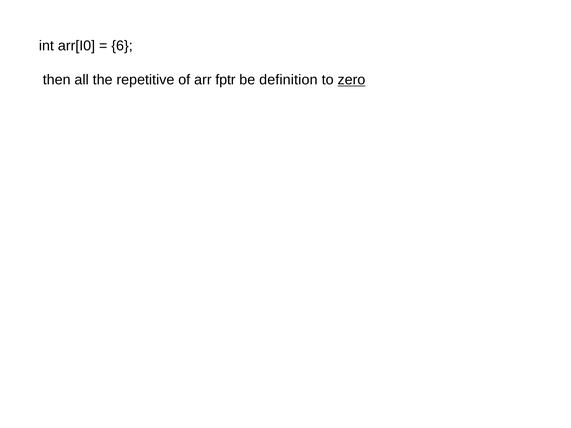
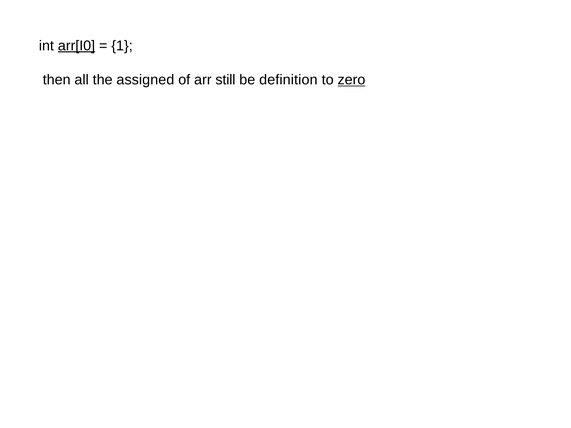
arr[I0 underline: none -> present
6: 6 -> 1
repetitive: repetitive -> assigned
fptr: fptr -> still
